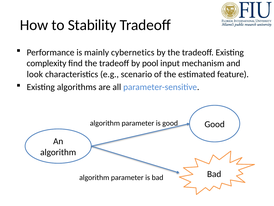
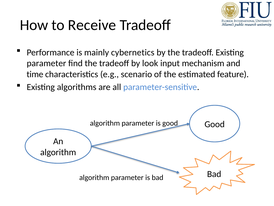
Stability: Stability -> Receive
complexity at (47, 63): complexity -> parameter
pool: pool -> look
look: look -> time
